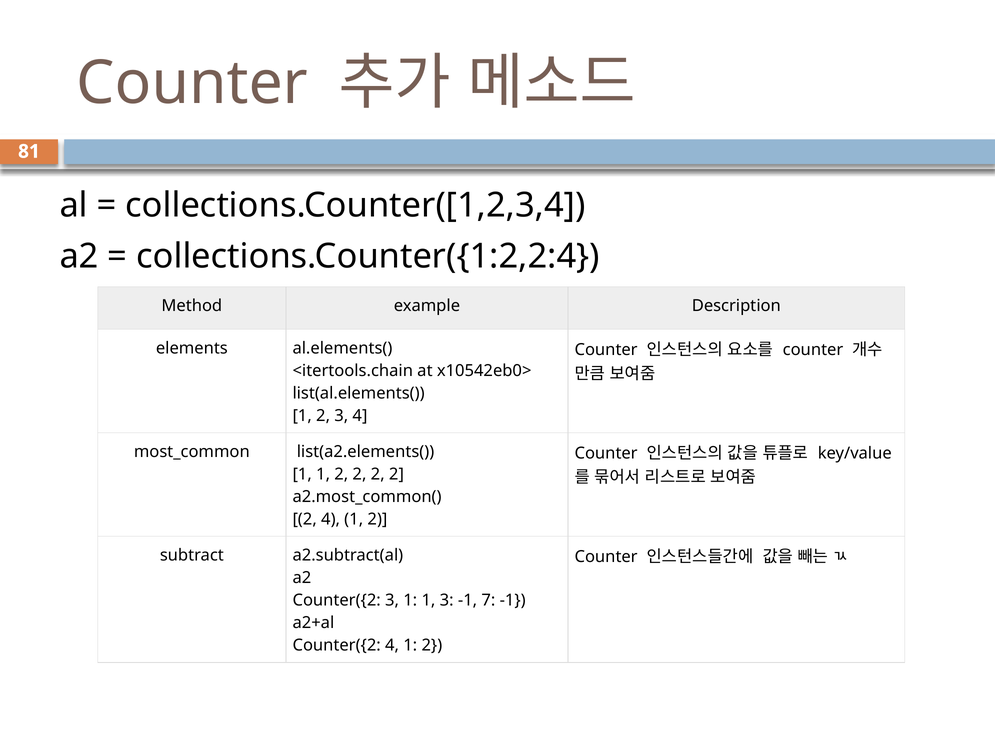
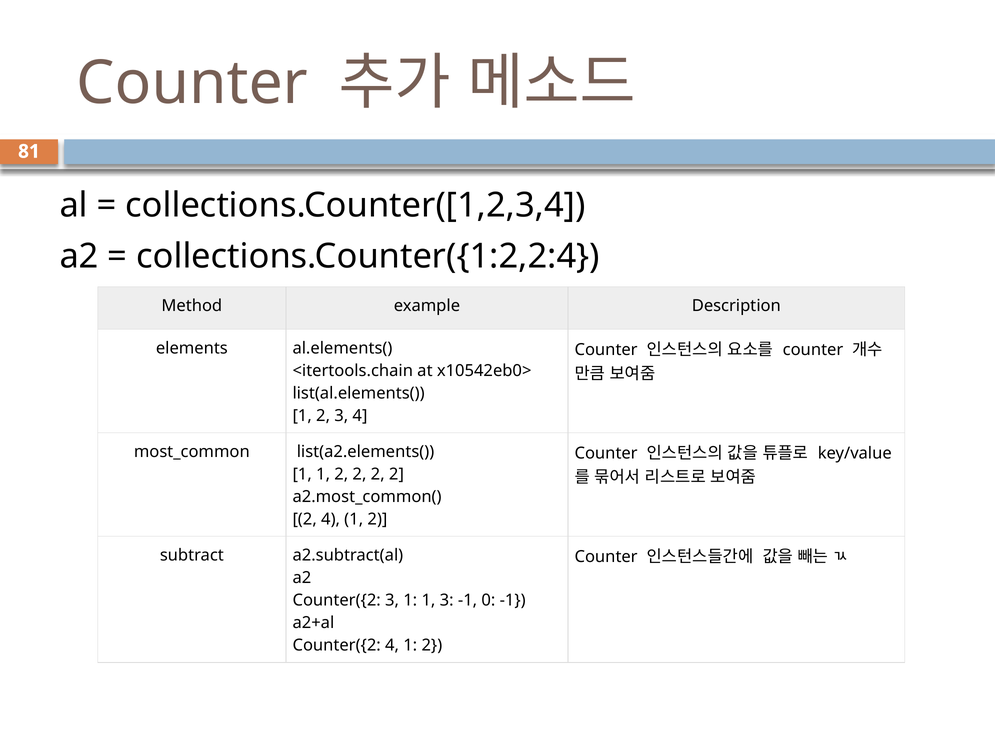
7: 7 -> 0
